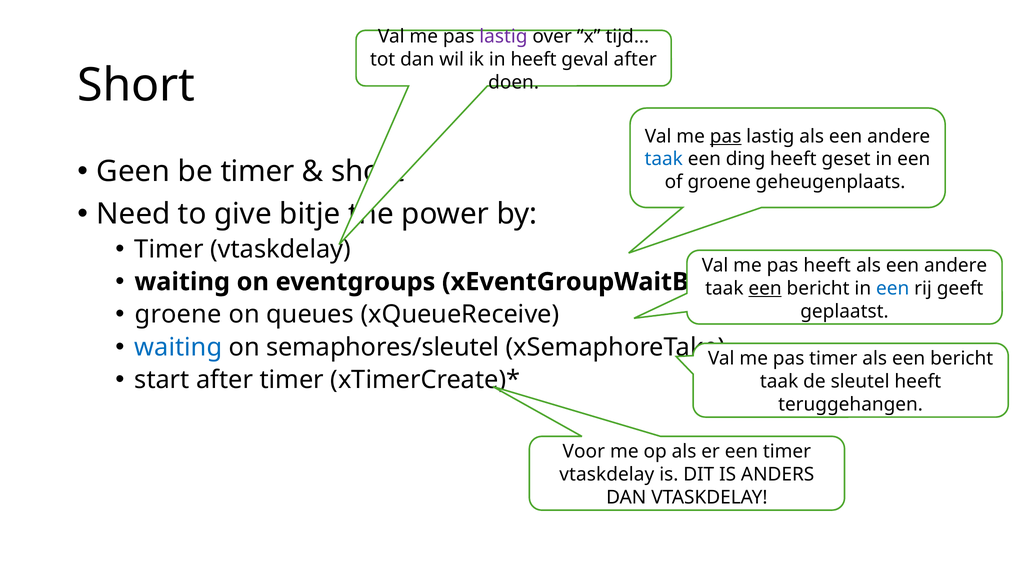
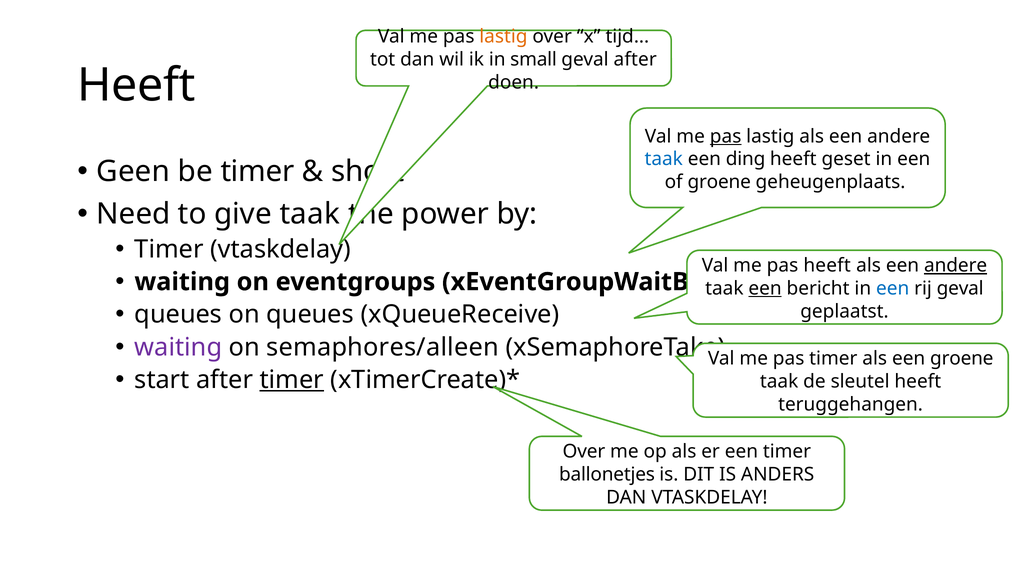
lastig at (503, 37) colour: purple -> orange
in heeft: heeft -> small
Short at (136, 85): Short -> Heeft
give bitje: bitje -> taak
andere at (956, 266) underline: none -> present
rij geeft: geeft -> geval
groene at (178, 314): groene -> queues
waiting at (178, 347) colour: blue -> purple
semaphores/sleutel: semaphores/sleutel -> semaphores/alleen
als een bericht: bericht -> groene
timer at (292, 380) underline: none -> present
Voor at (584, 452): Voor -> Over
vtaskdelay at (607, 475): vtaskdelay -> ballonetjes
